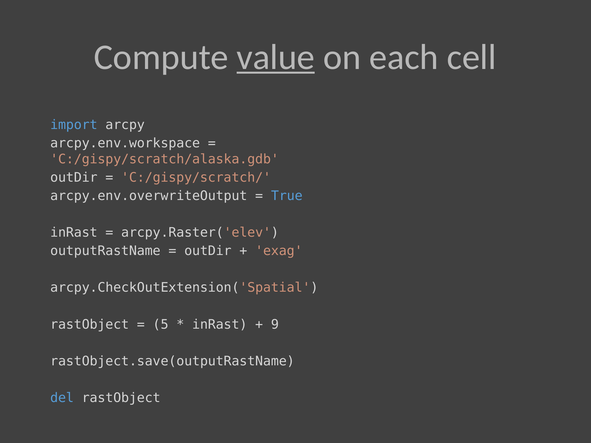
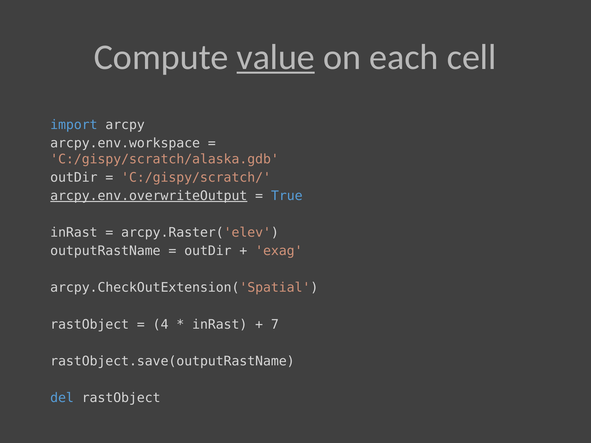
arcpy.env.overwriteOutput underline: none -> present
5: 5 -> 4
9: 9 -> 7
